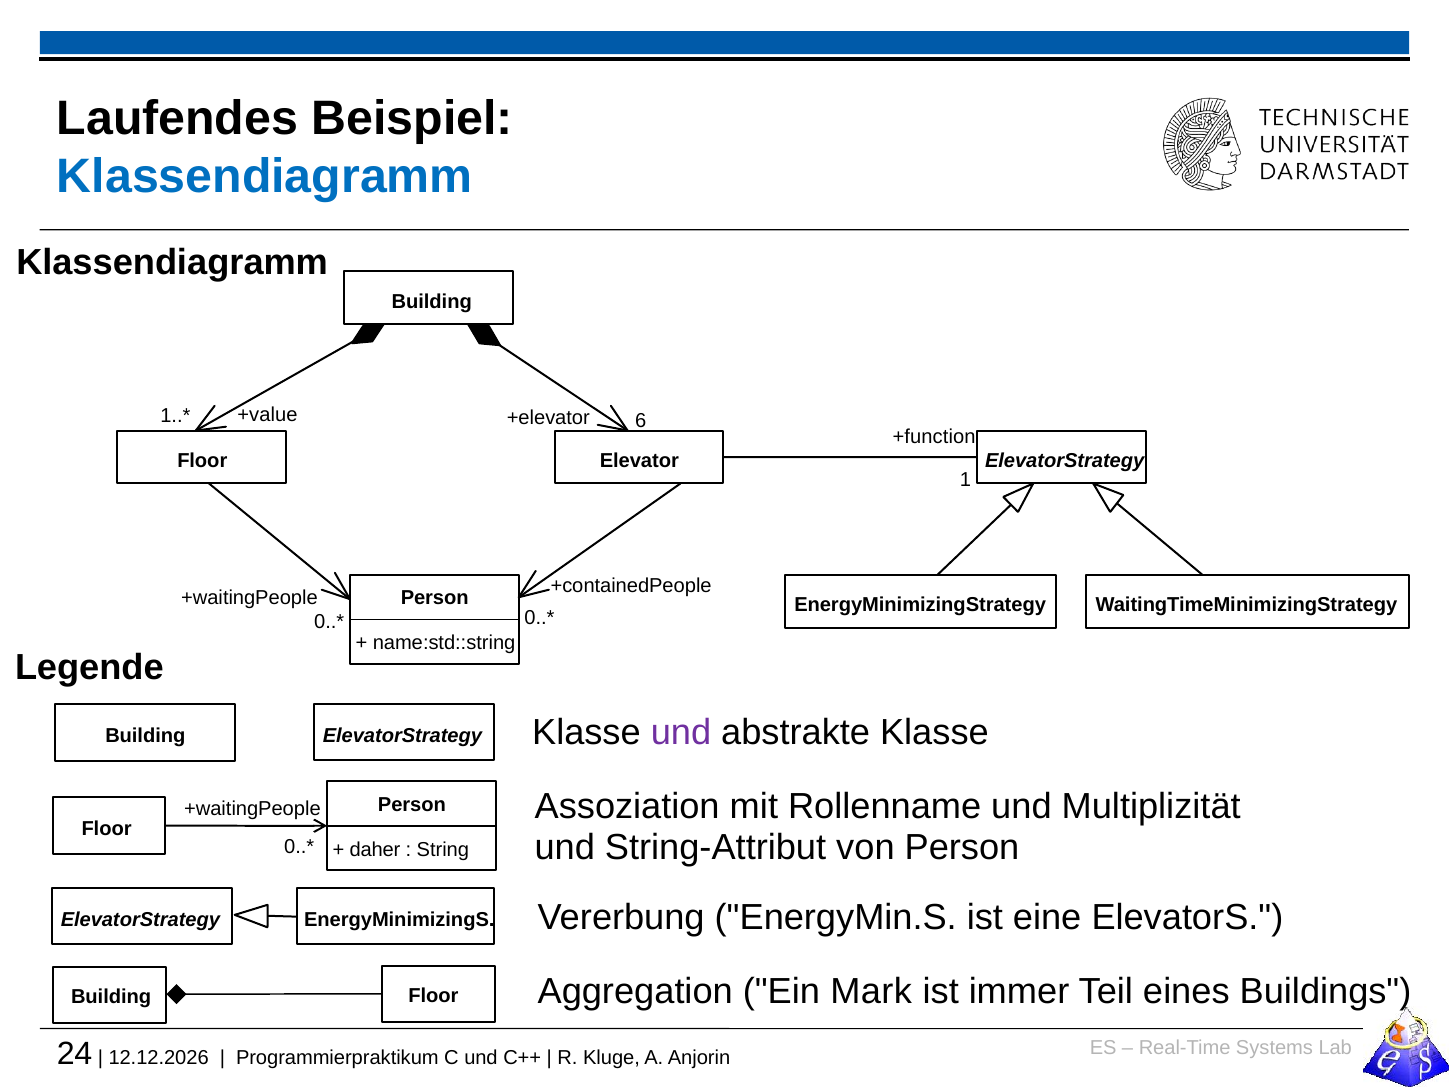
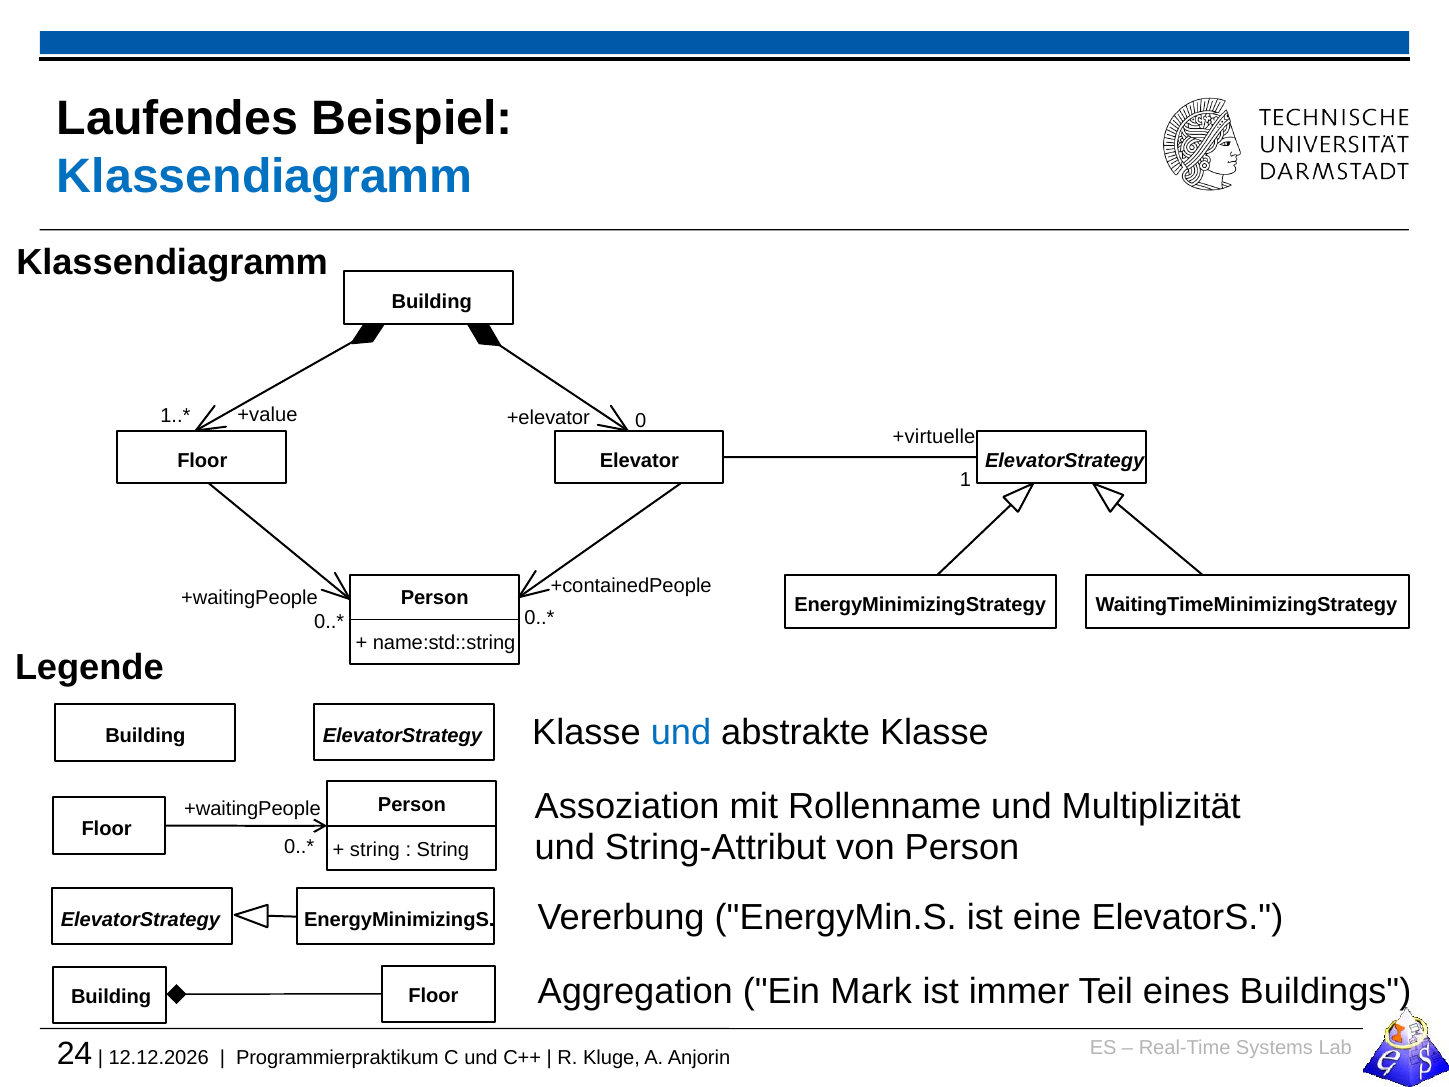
6: 6 -> 0
+function: +function -> +virtuelle
und at (681, 732) colour: purple -> blue
daher at (375, 849): daher -> string
